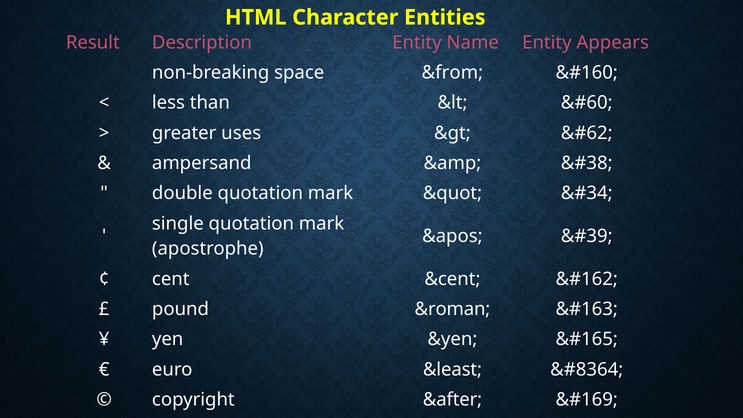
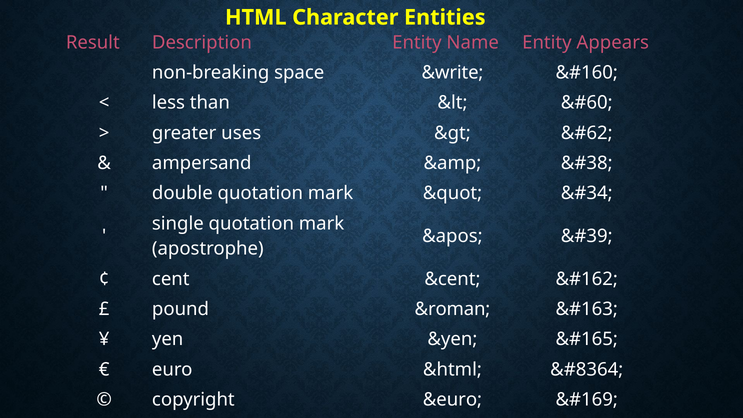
&from: &from -> &write
&least: &least -> &html
&after: &after -> &euro
